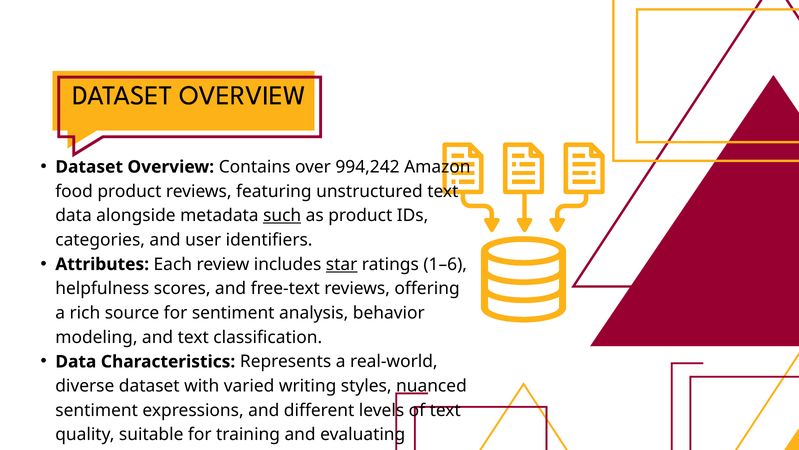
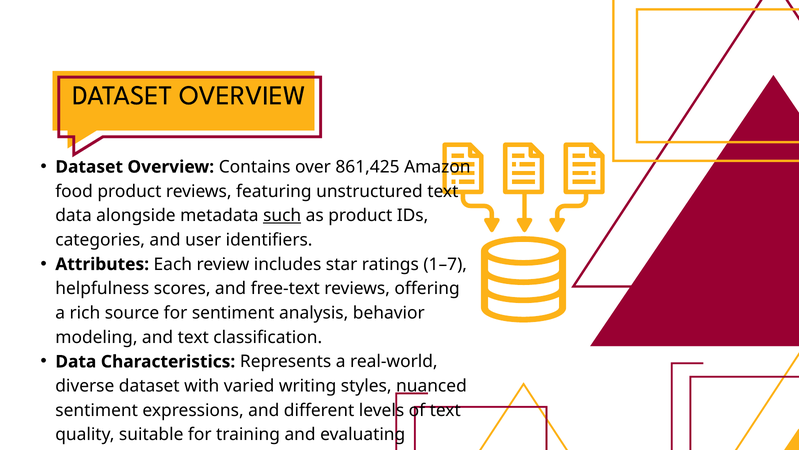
994,242: 994,242 -> 861,425
star underline: present -> none
1–6: 1–6 -> 1–7
